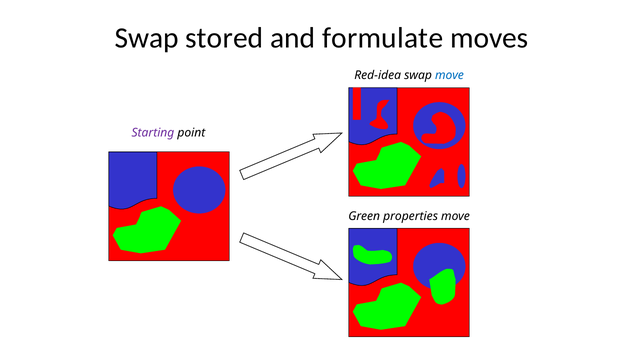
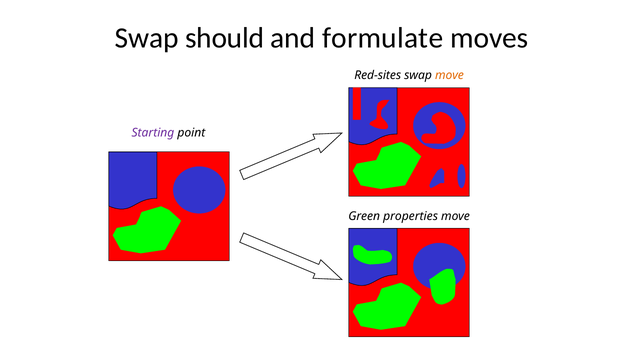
stored: stored -> should
Red-idea: Red-idea -> Red-sites
move at (449, 75) colour: blue -> orange
